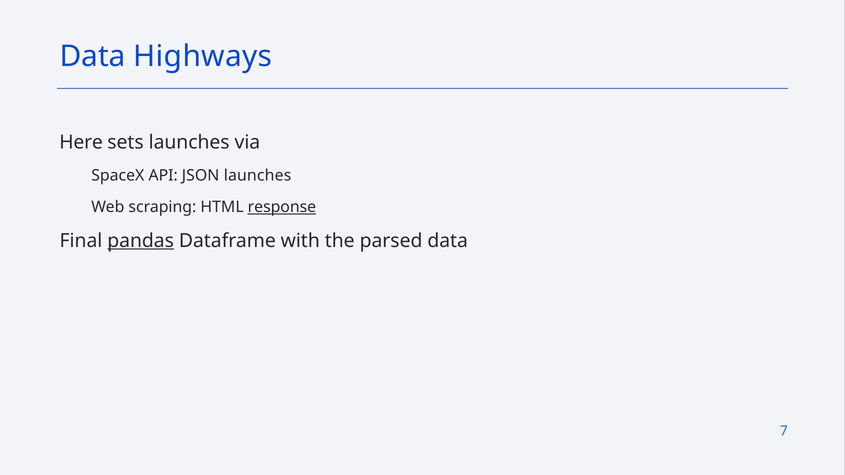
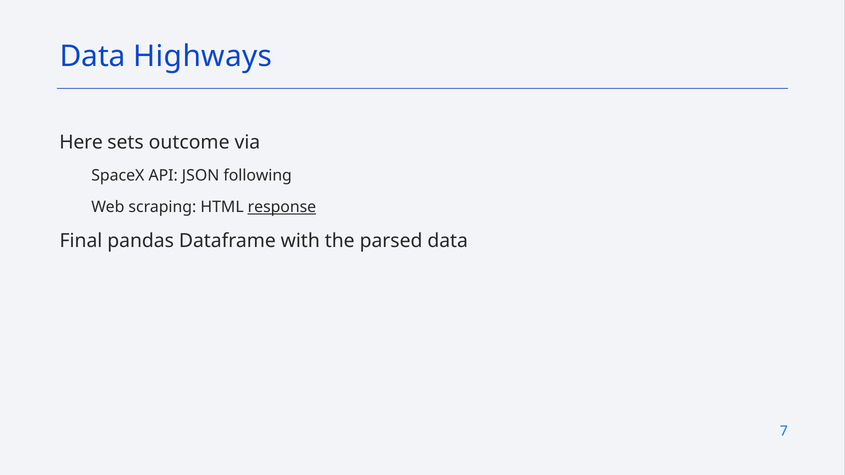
sets launches: launches -> outcome
JSON launches: launches -> following
pandas underline: present -> none
